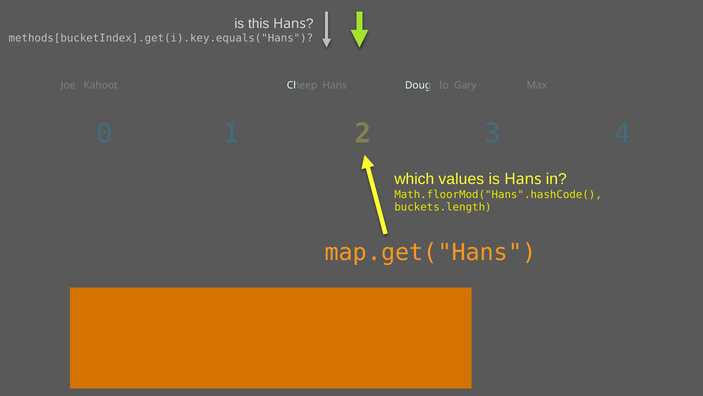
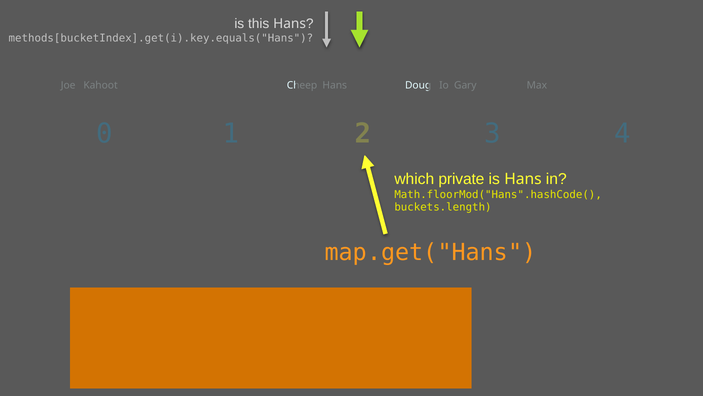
values: values -> private
